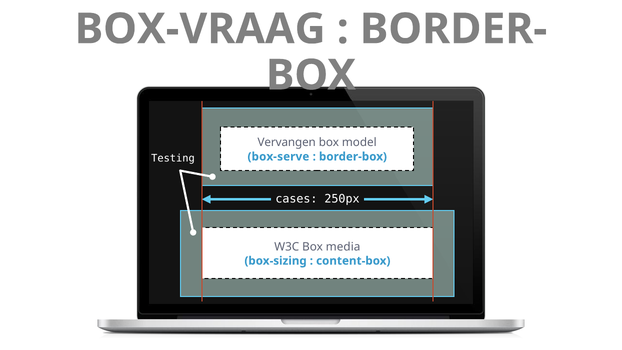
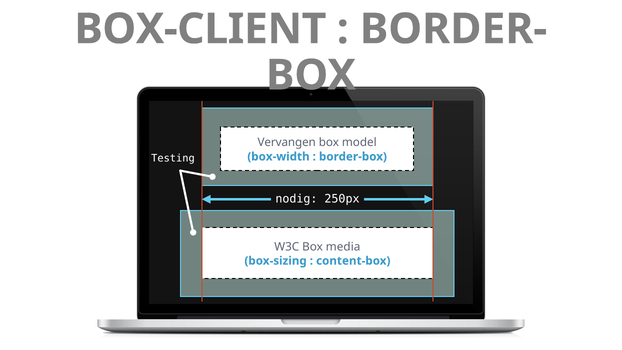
BOX-VRAAG: BOX-VRAAG -> BOX-CLIENT
box-serve: box-serve -> box-width
cases: cases -> nodig
